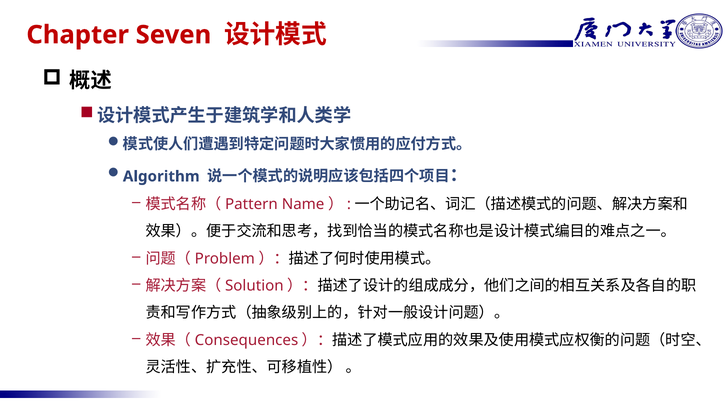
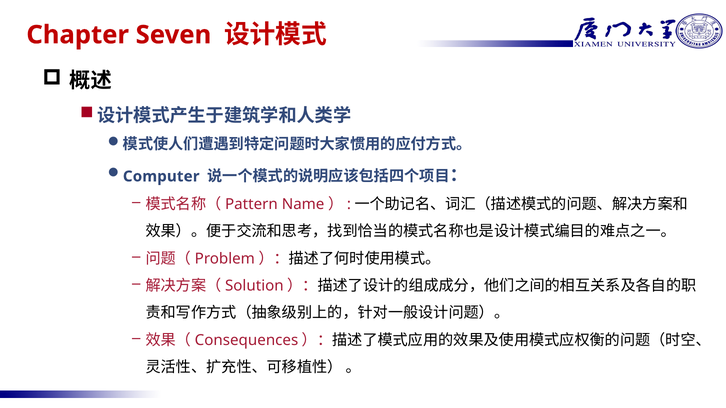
Algorithm: Algorithm -> Computer
